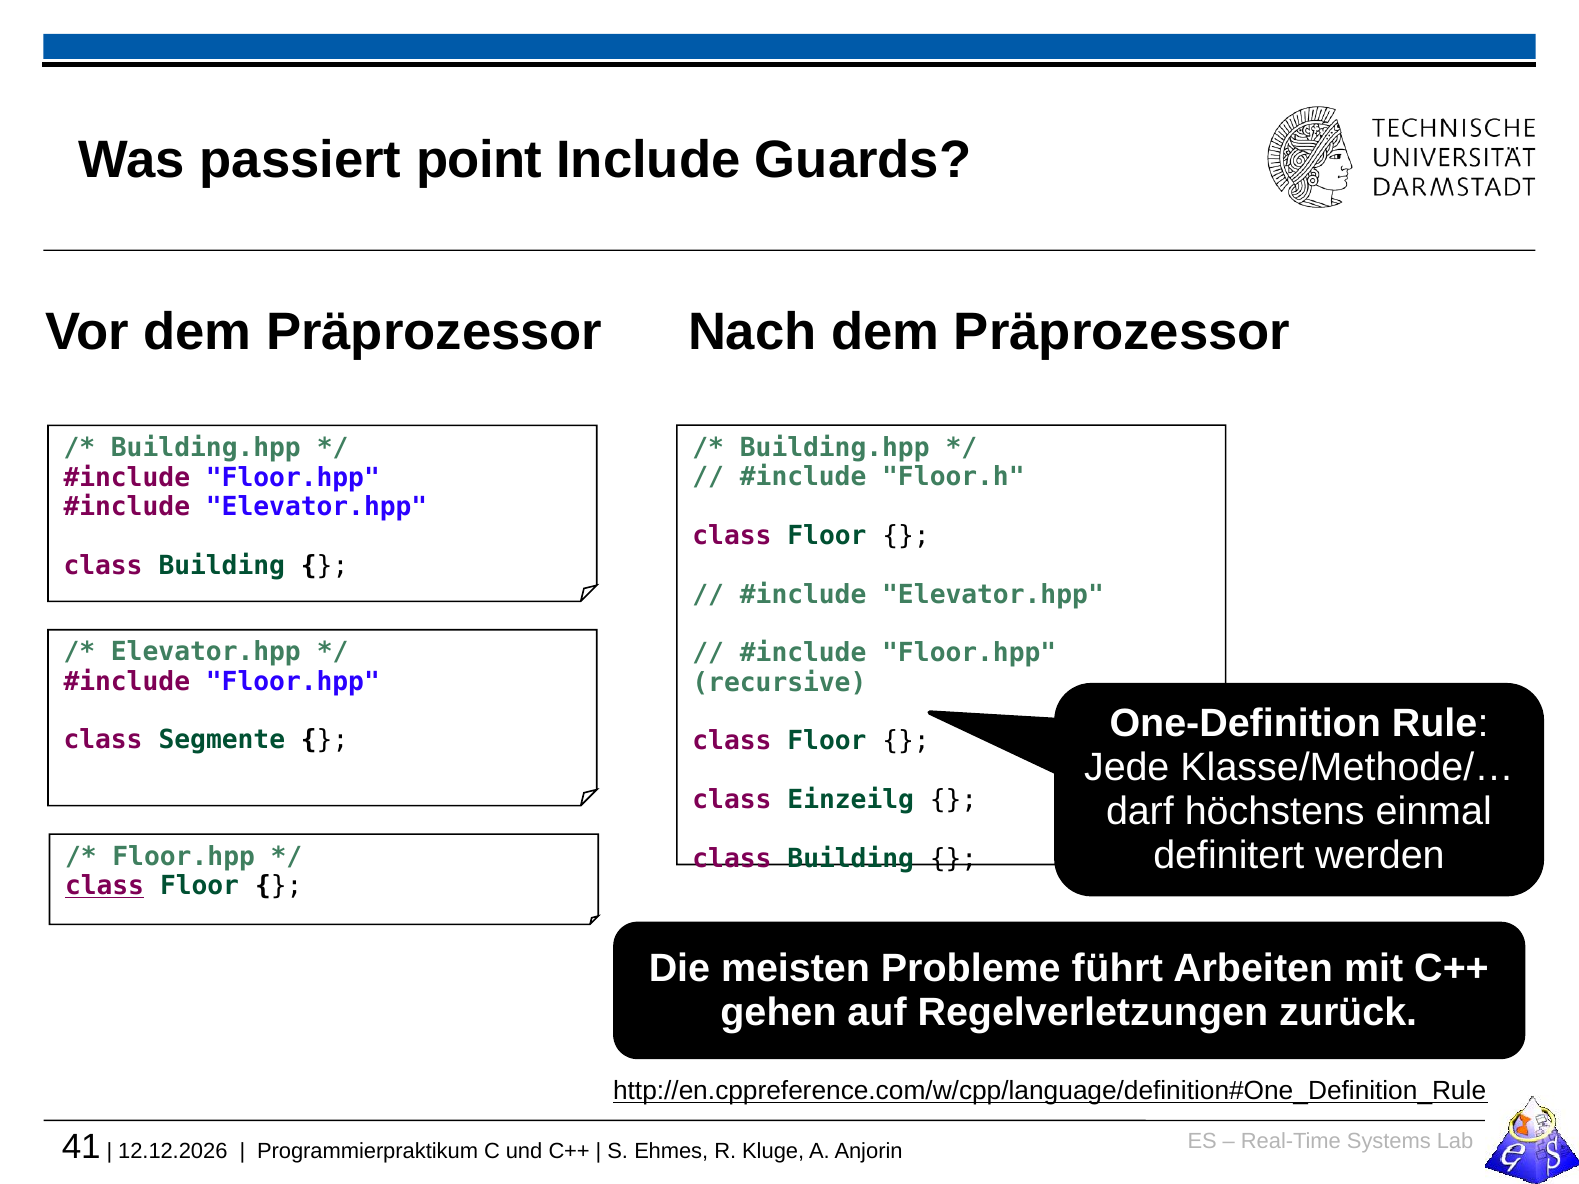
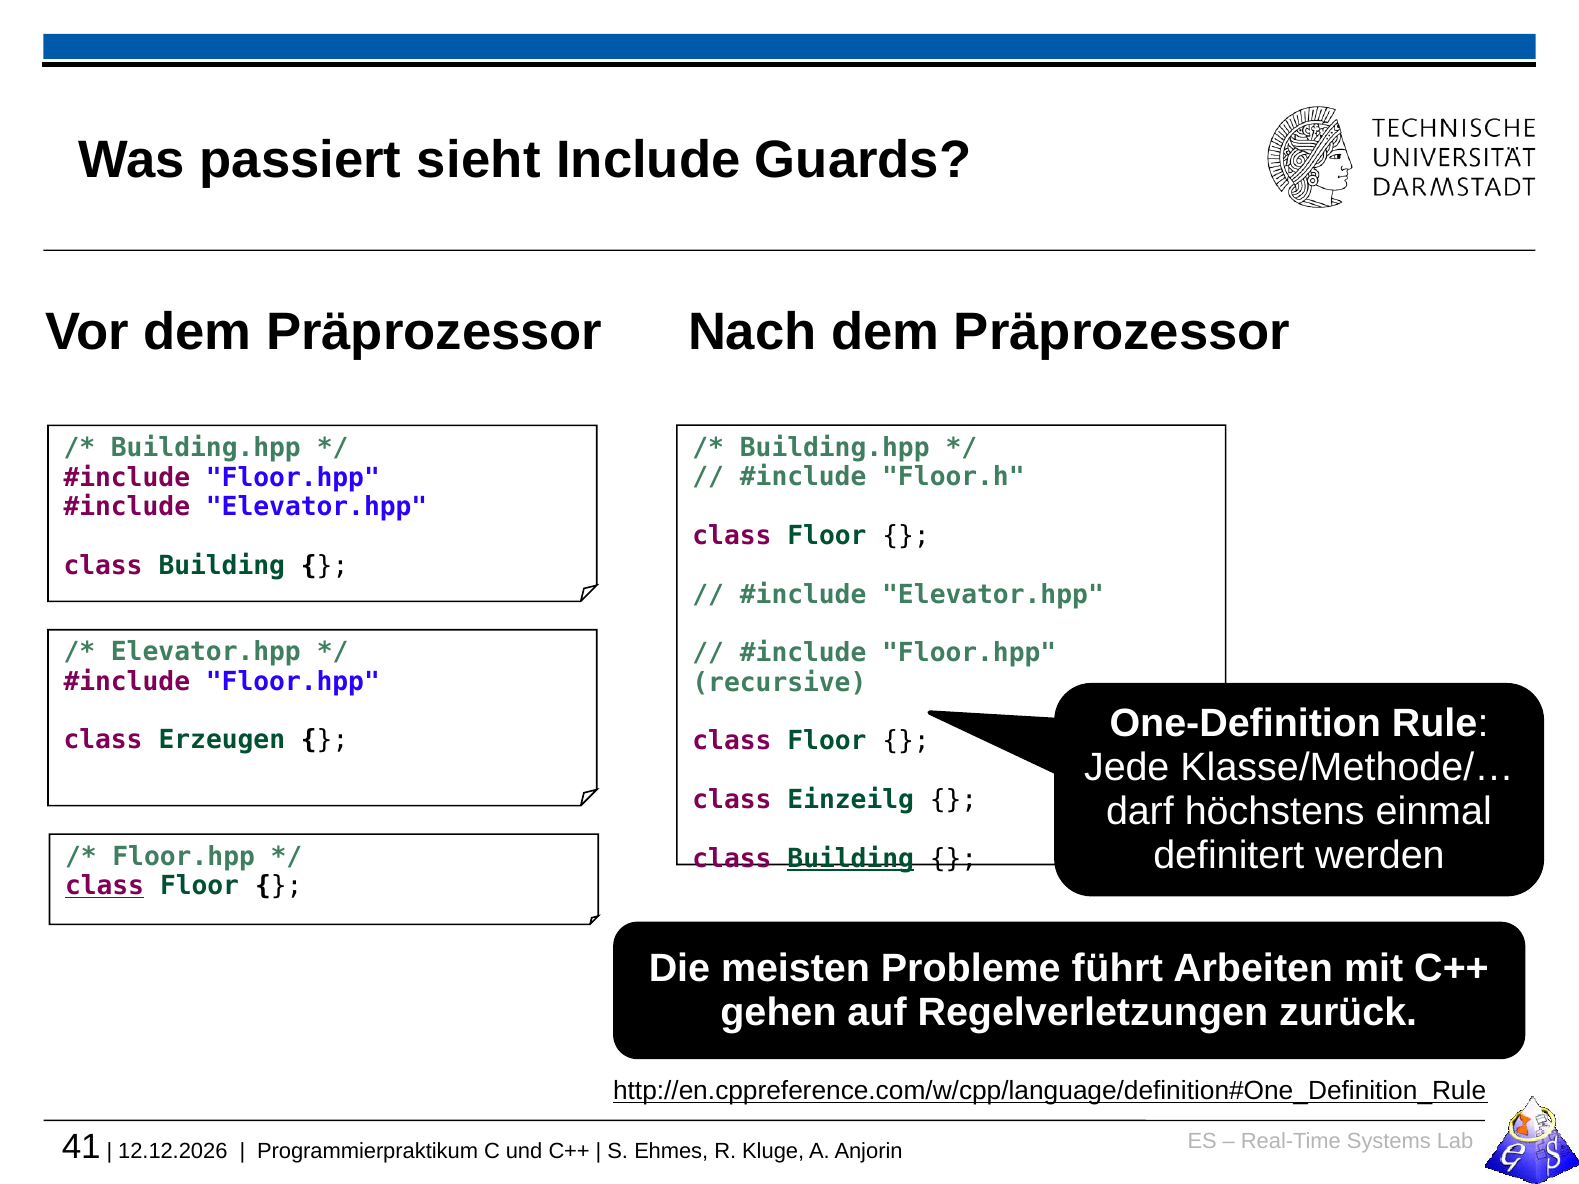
point: point -> sieht
Segmente: Segmente -> Erzeugen
Building at (851, 859) underline: none -> present
